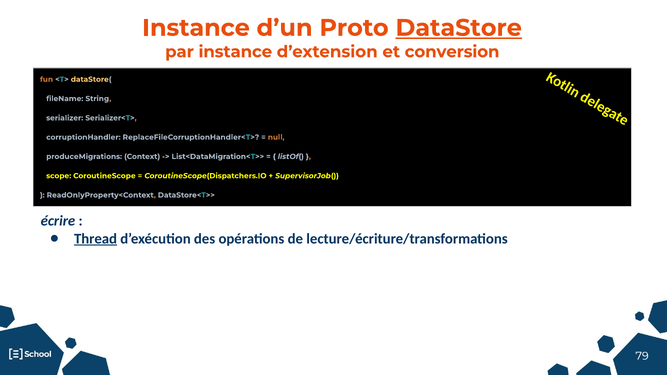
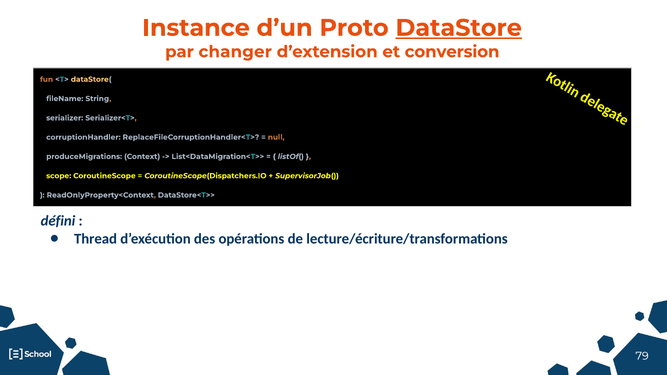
par instance: instance -> changer
écrire: écrire -> défini
Thread underline: present -> none
